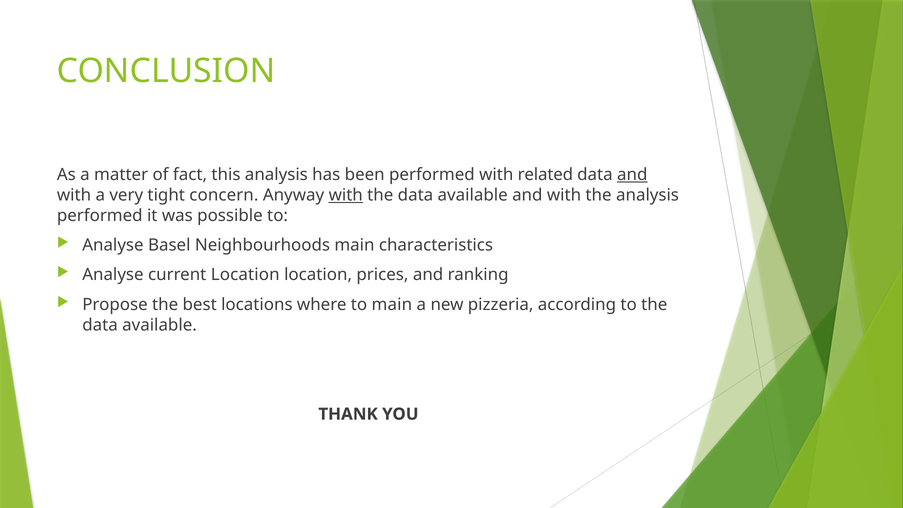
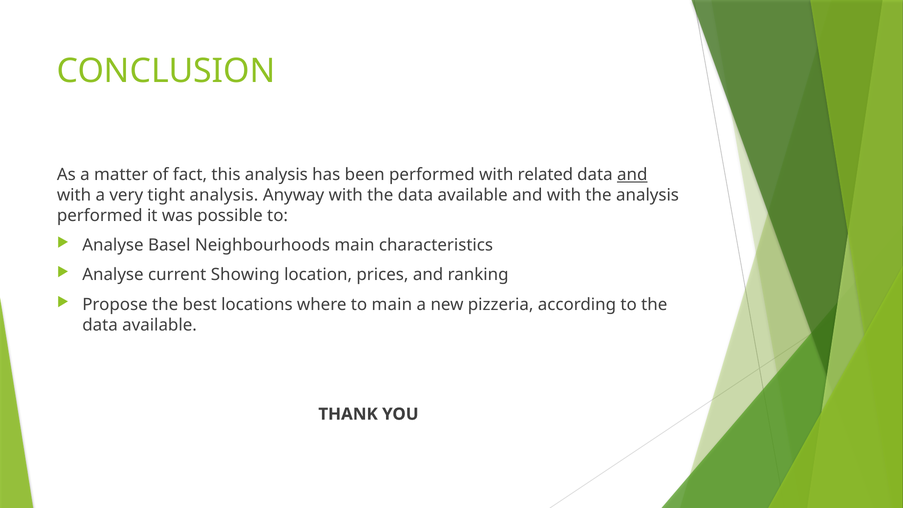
tight concern: concern -> analysis
with at (346, 195) underline: present -> none
current Location: Location -> Showing
